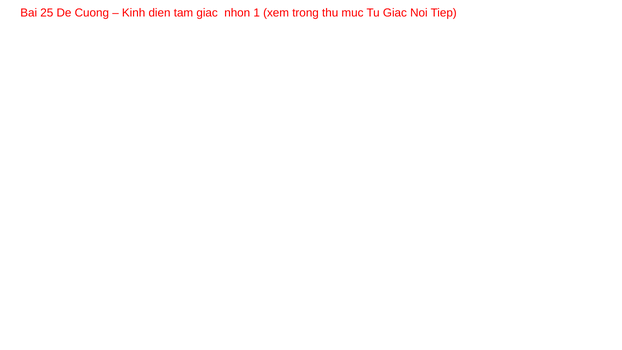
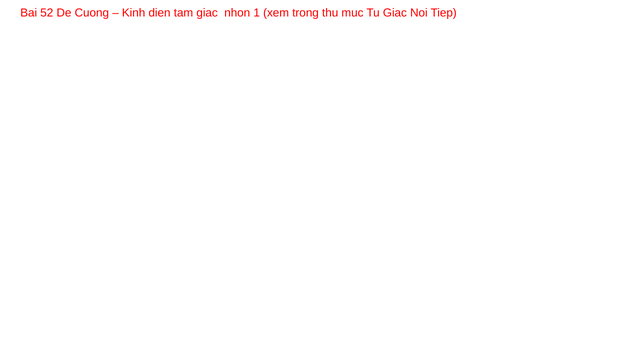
25: 25 -> 52
